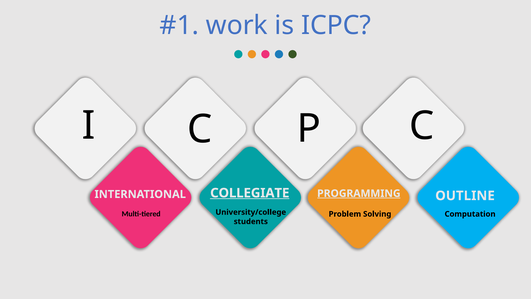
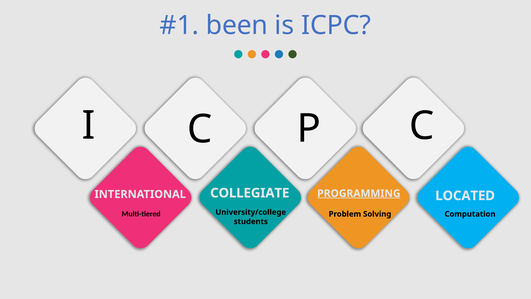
work: work -> been
COLLEGIATE underline: present -> none
OUTLINE: OUTLINE -> LOCATED
